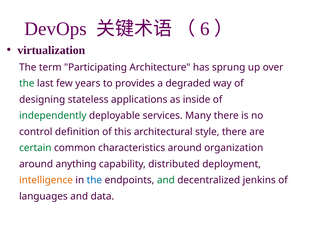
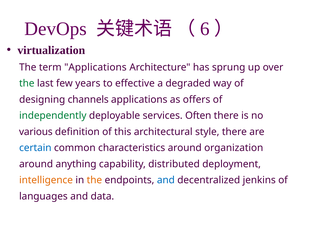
term Participating: Participating -> Applications
provides: provides -> effective
stateless: stateless -> channels
inside: inside -> offers
Many: Many -> Often
control: control -> various
certain colour: green -> blue
the at (94, 180) colour: blue -> orange
and at (166, 180) colour: green -> blue
